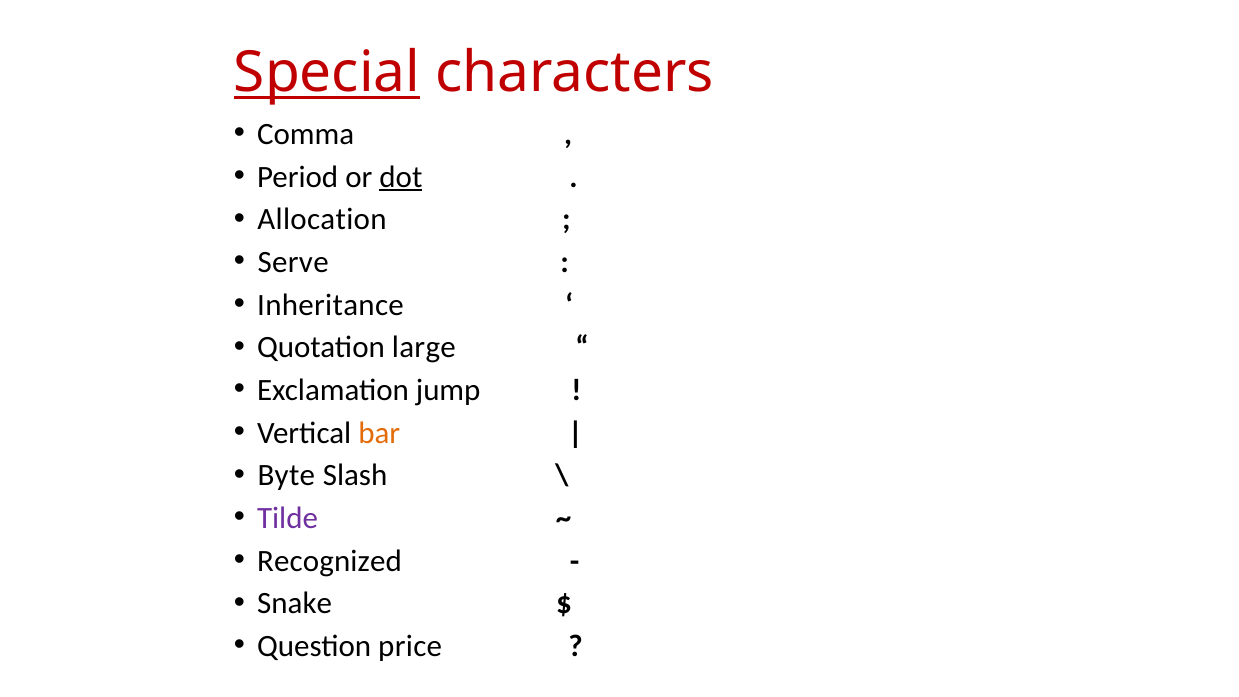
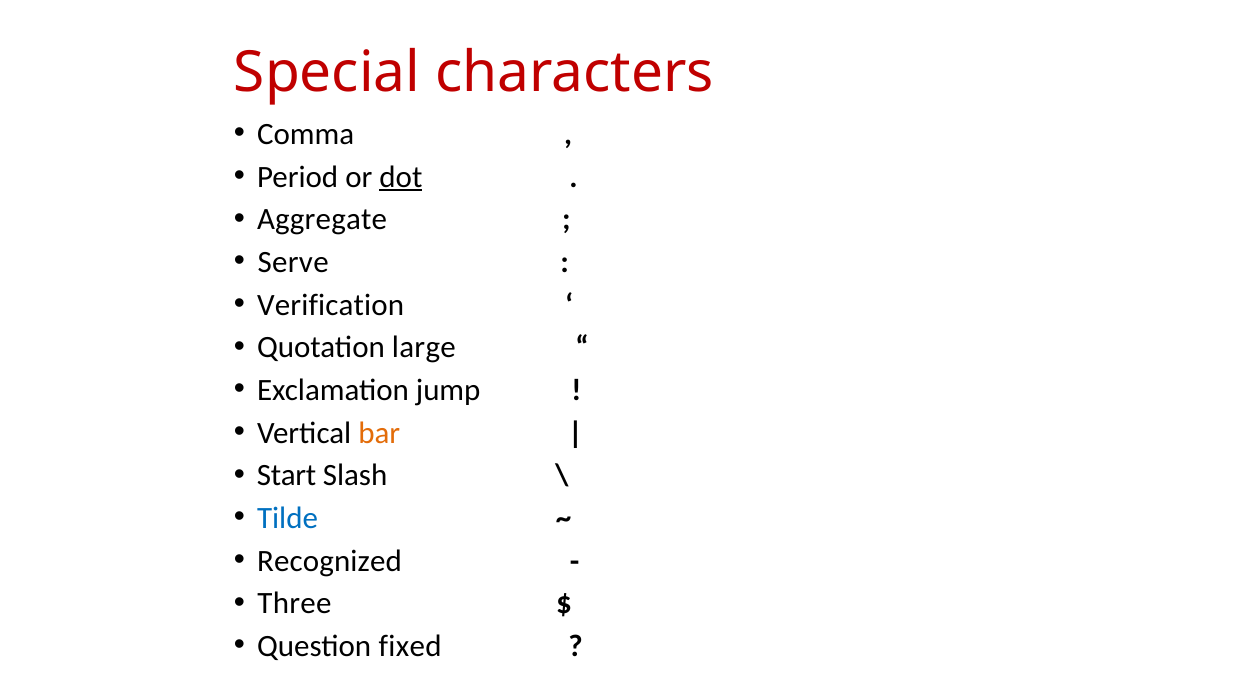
Special underline: present -> none
Allocation: Allocation -> Aggregate
Inheritance: Inheritance -> Verification
Byte: Byte -> Start
Tilde colour: purple -> blue
Snake: Snake -> Three
price: price -> fixed
